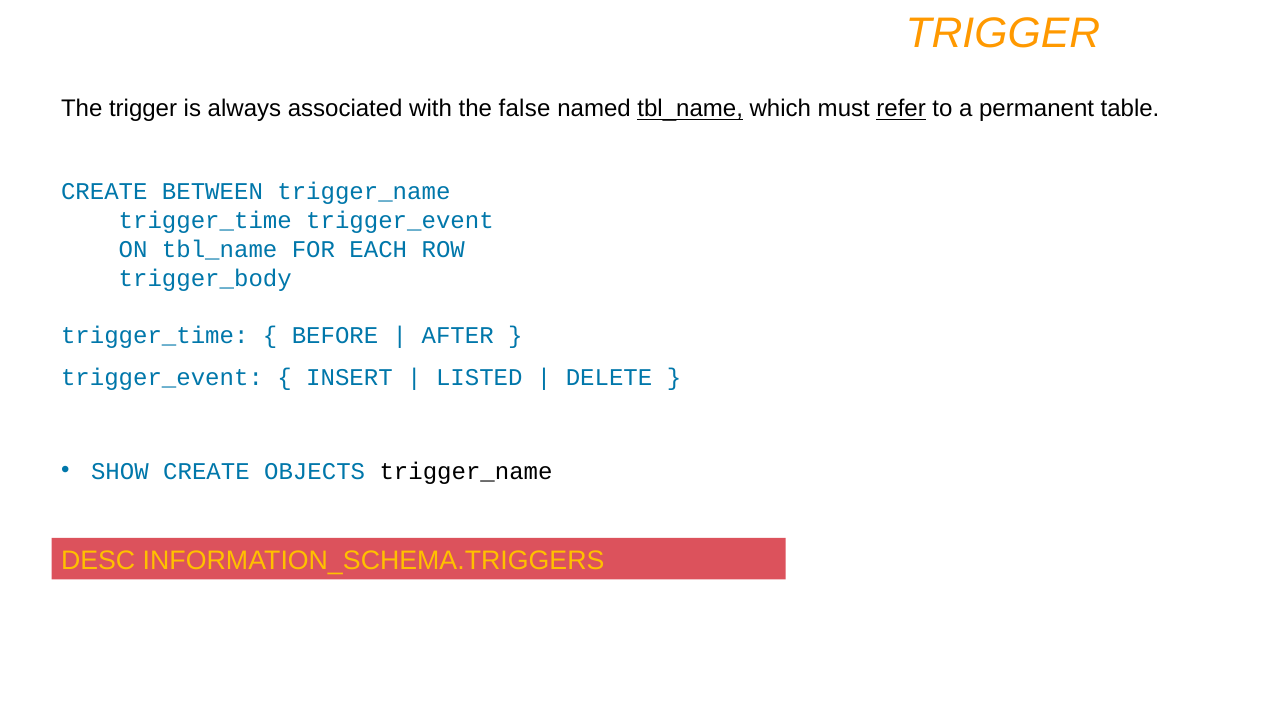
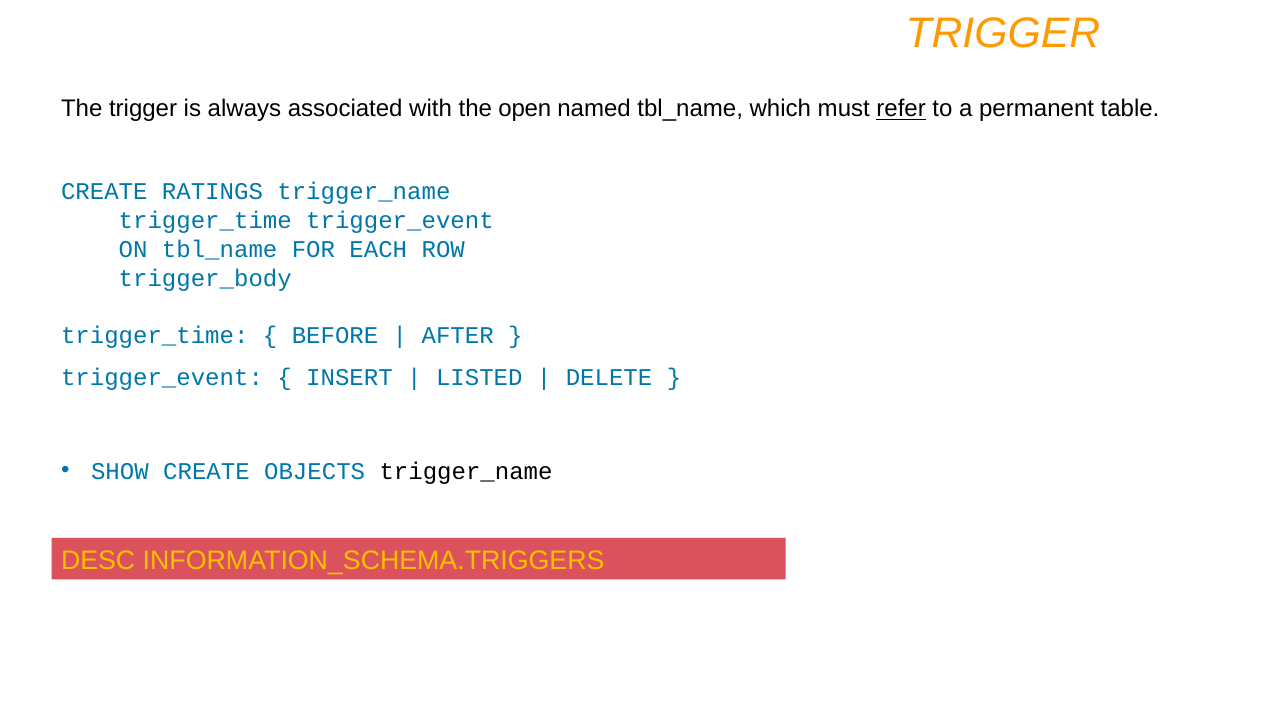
false: false -> open
tbl_name at (690, 109) underline: present -> none
BETWEEN: BETWEEN -> RATINGS
